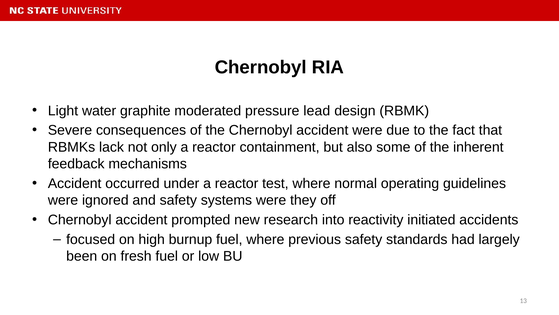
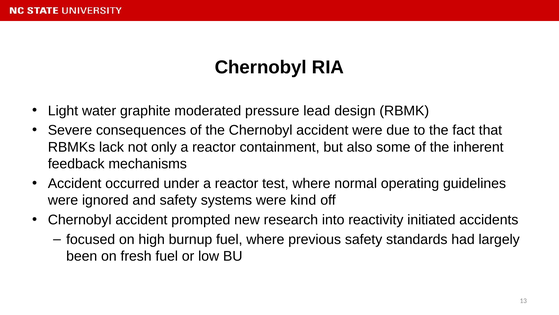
they: they -> kind
